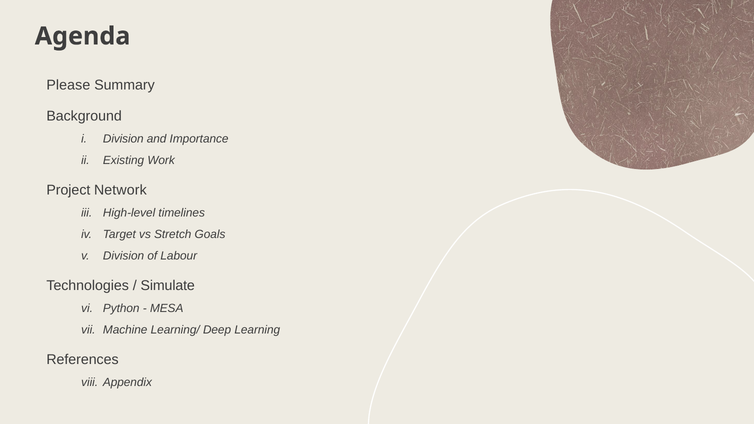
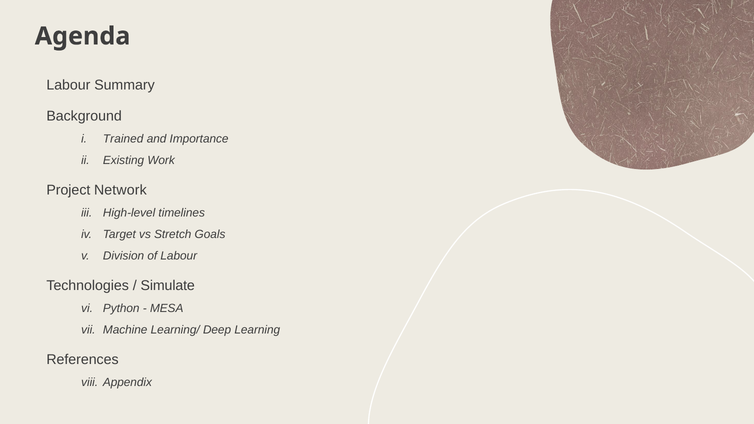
Please at (68, 85): Please -> Labour
Division at (123, 139): Division -> Trained
